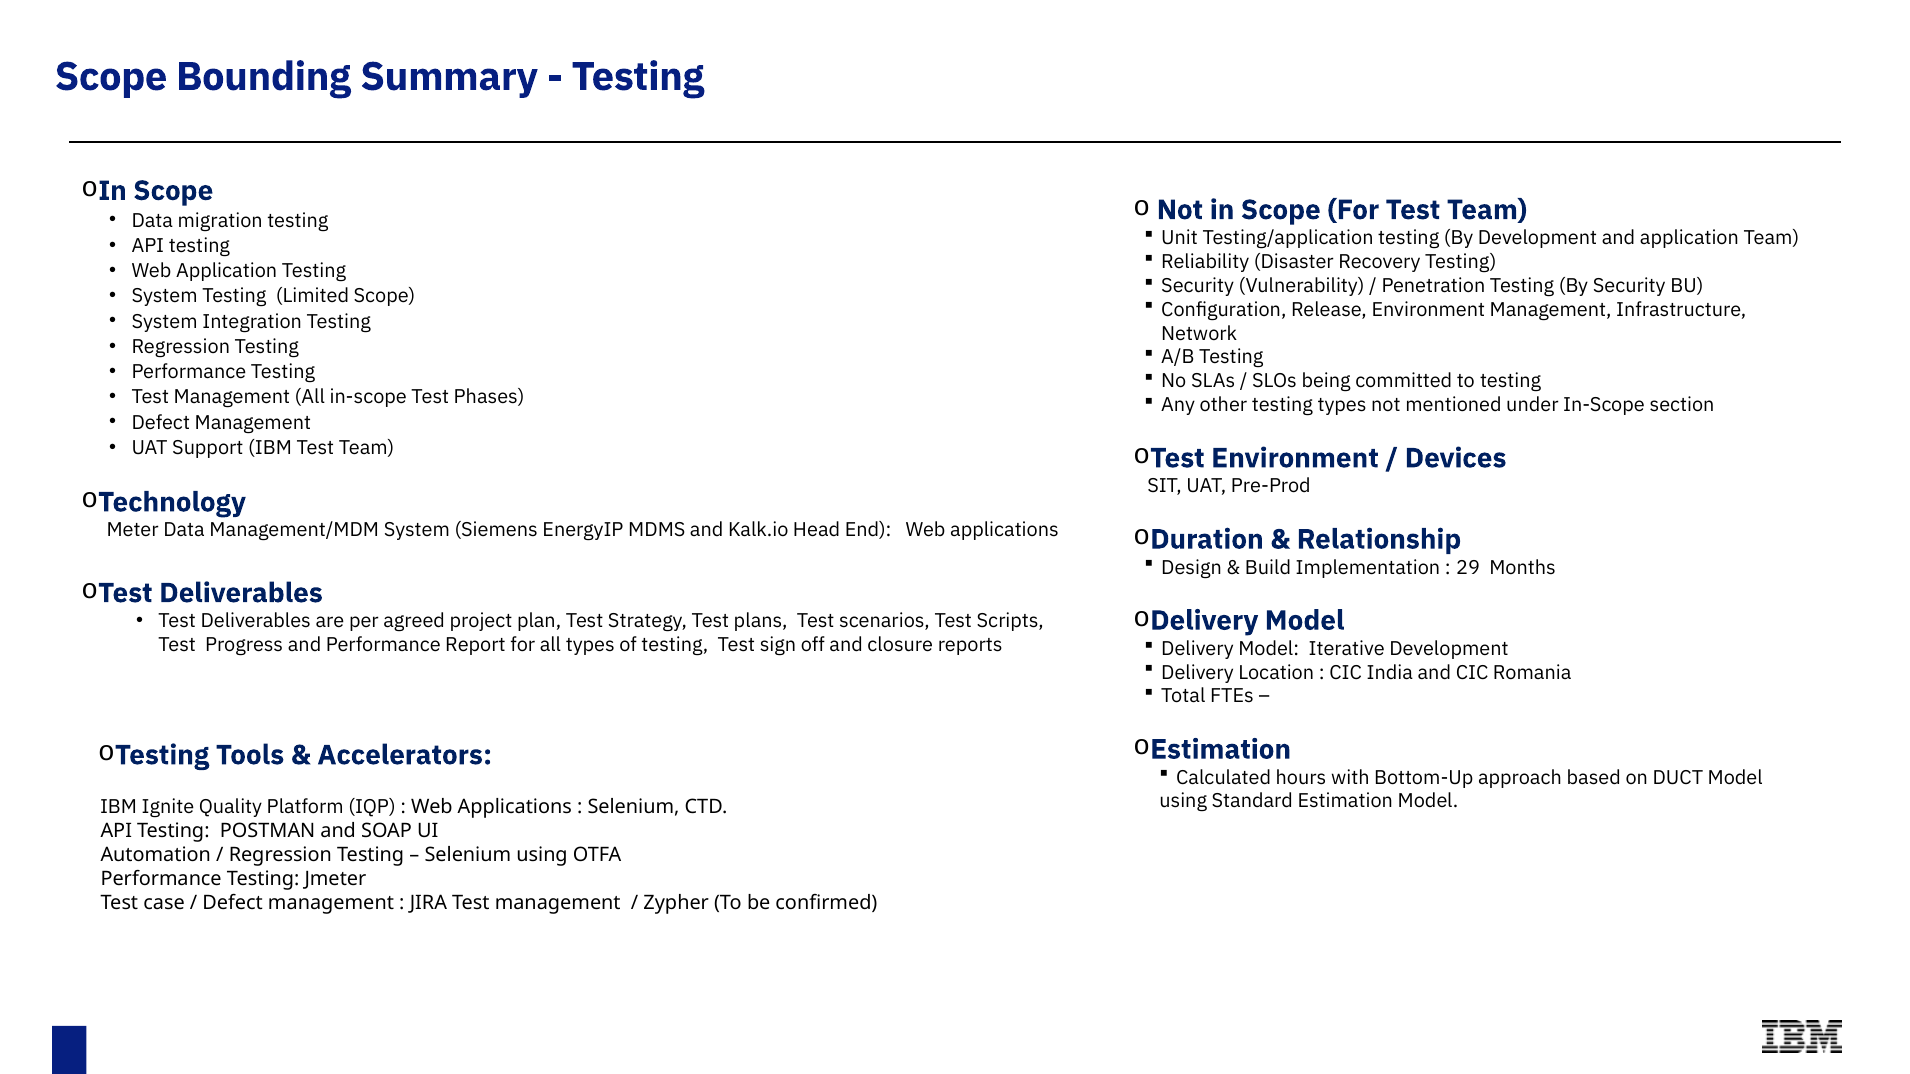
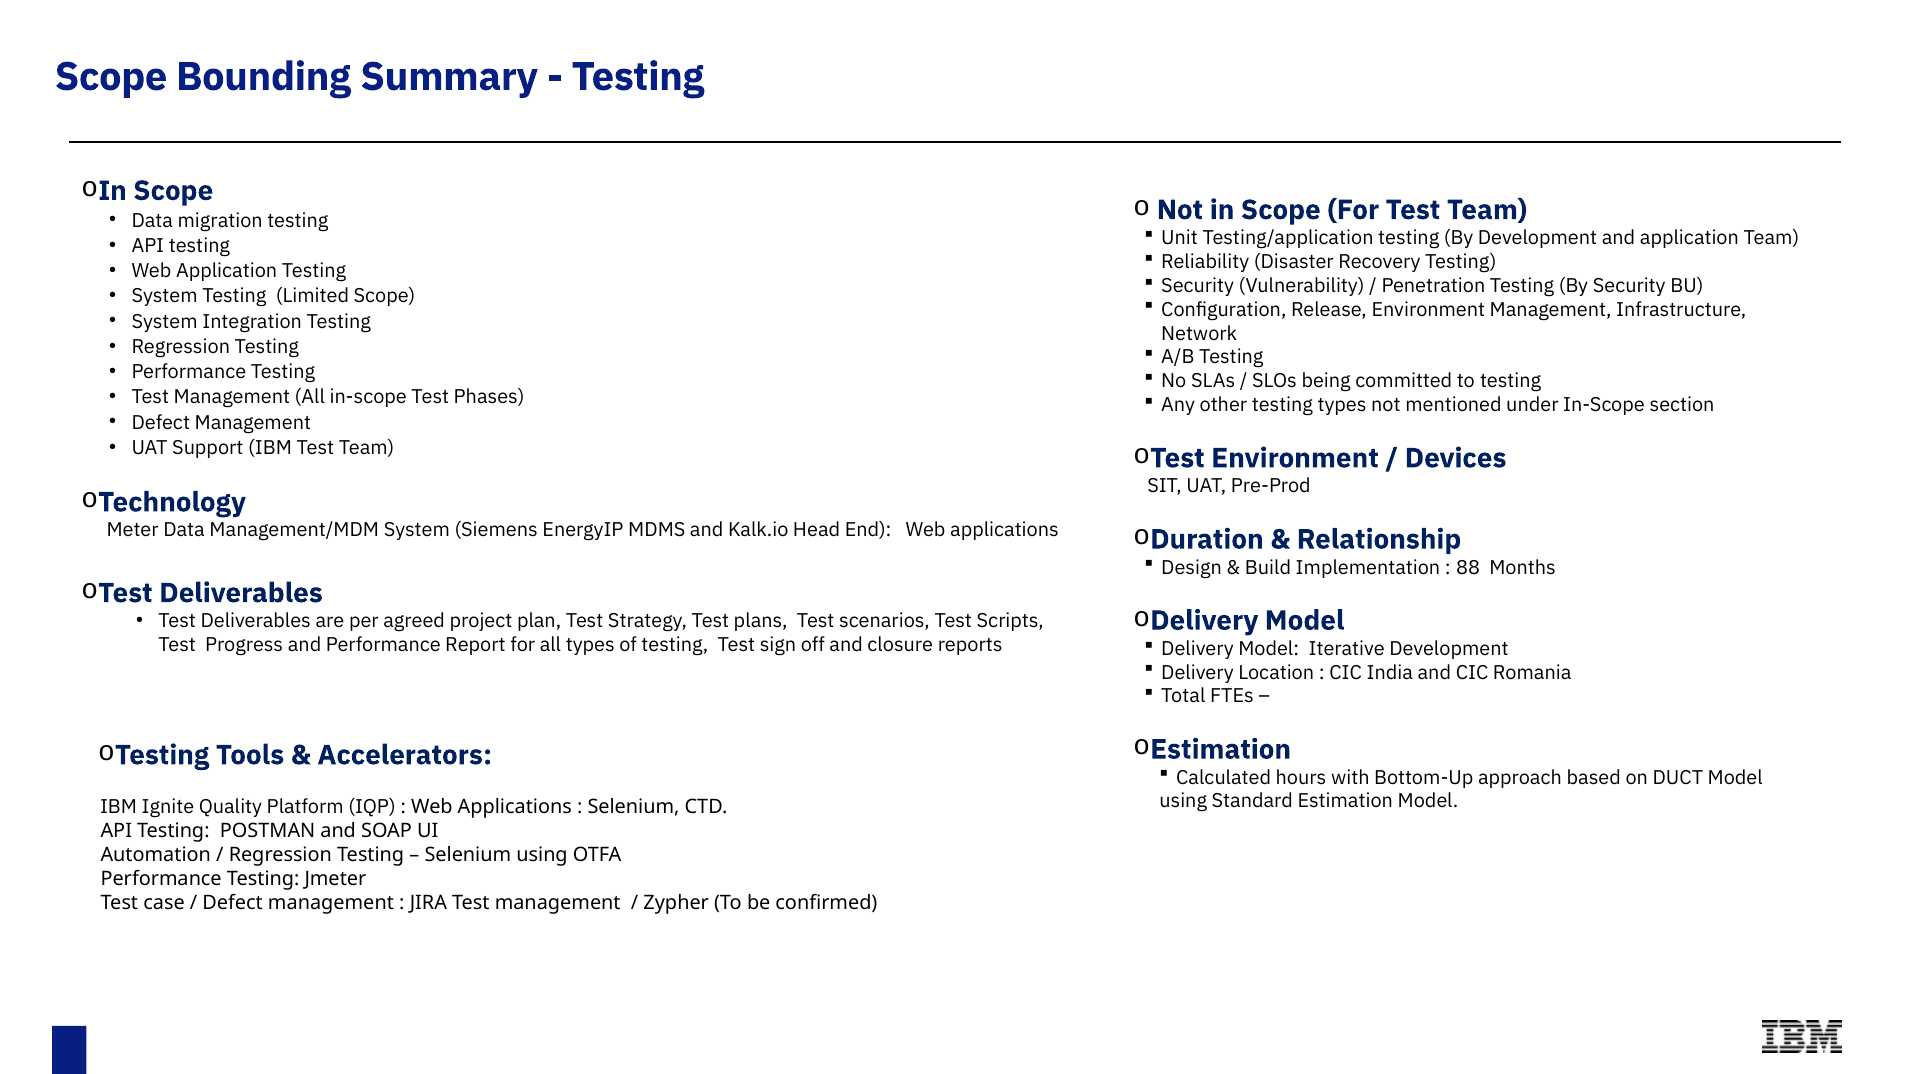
29: 29 -> 88
